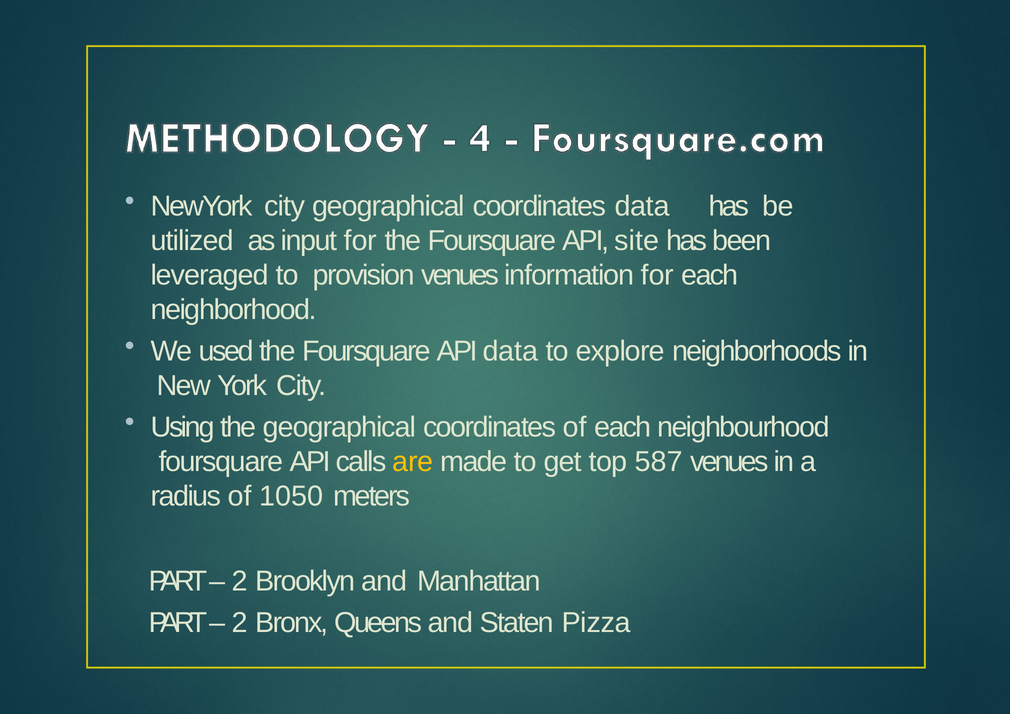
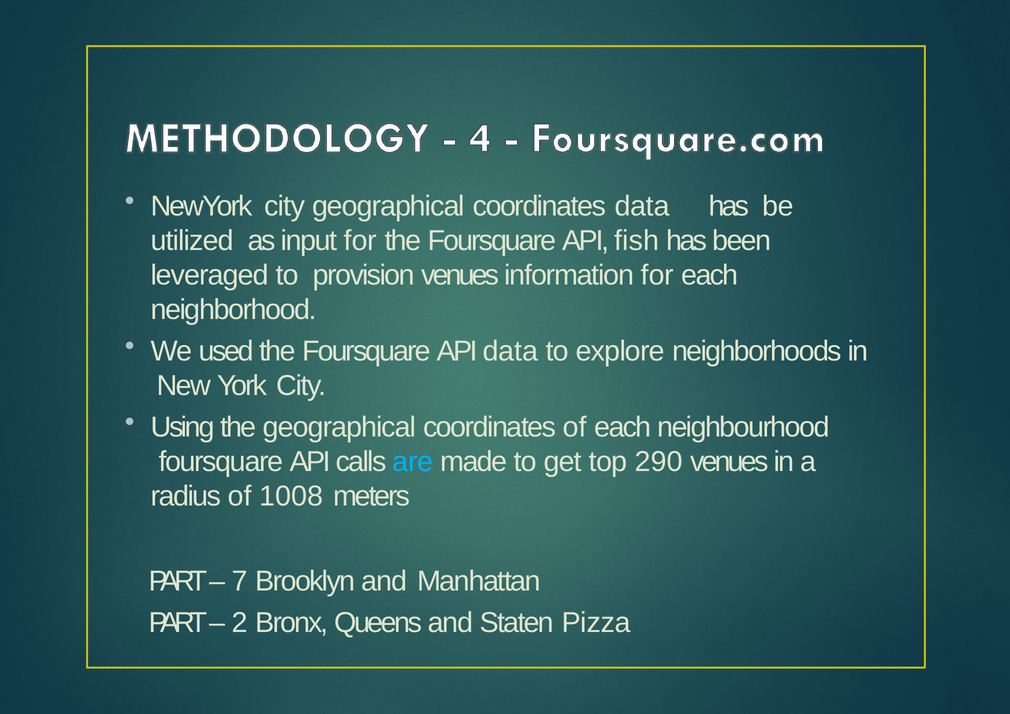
site: site -> fish
are colour: yellow -> light blue
587: 587 -> 290
1050: 1050 -> 1008
2 at (240, 581): 2 -> 7
